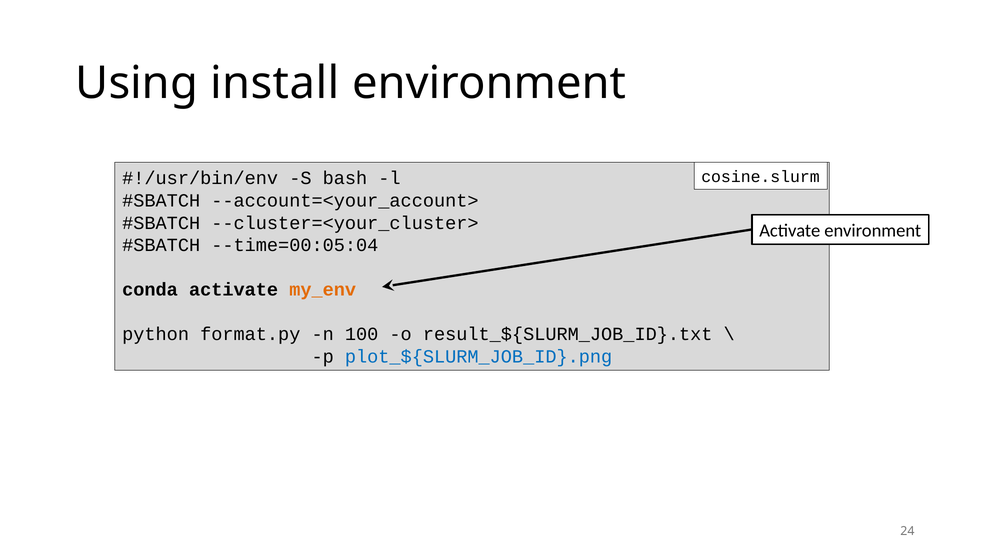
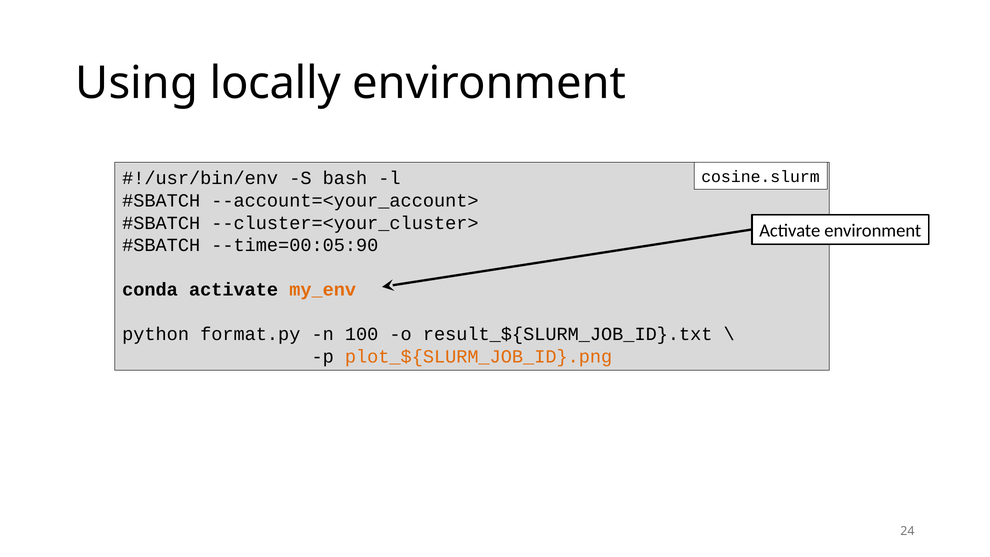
install: install -> locally
--time=00:05:04: --time=00:05:04 -> --time=00:05:90
plot_${SLURM_JOB_ID}.png colour: blue -> orange
